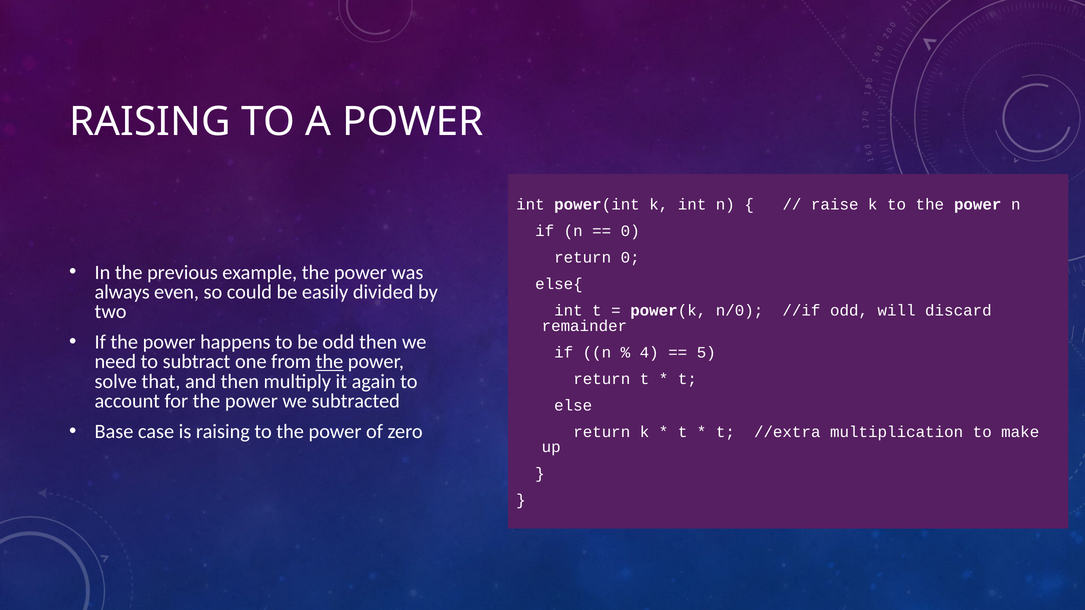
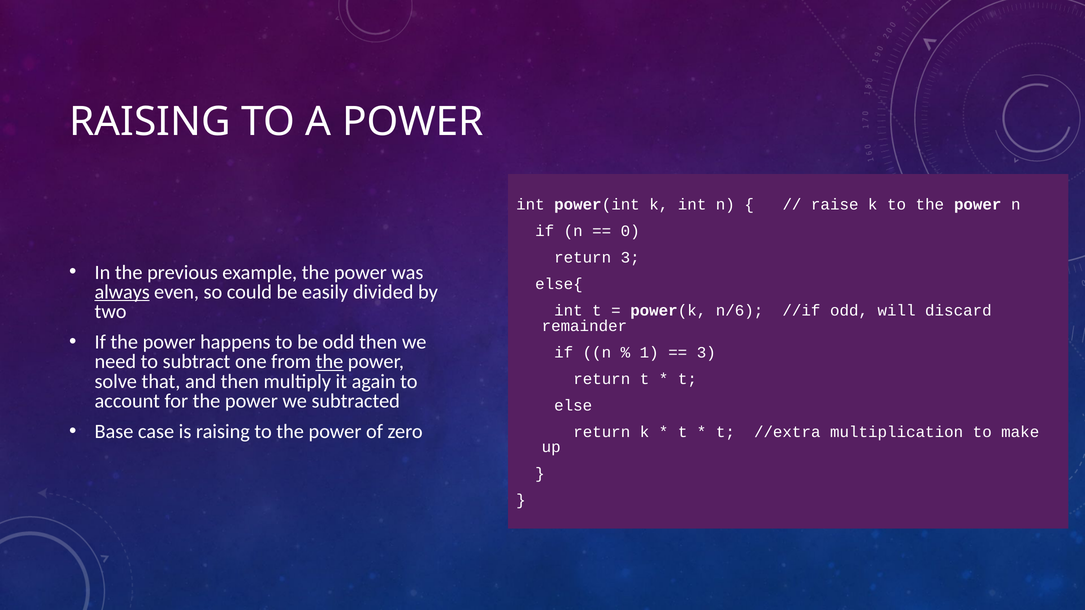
return 0: 0 -> 3
always underline: none -> present
n/0: n/0 -> n/6
4: 4 -> 1
5 at (706, 352): 5 -> 3
